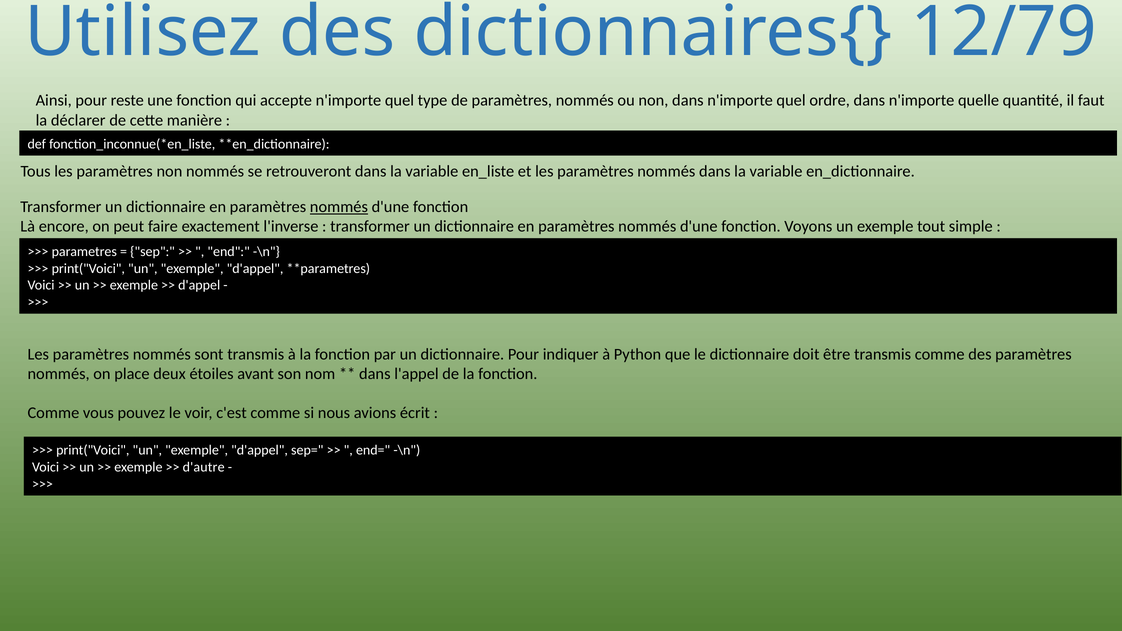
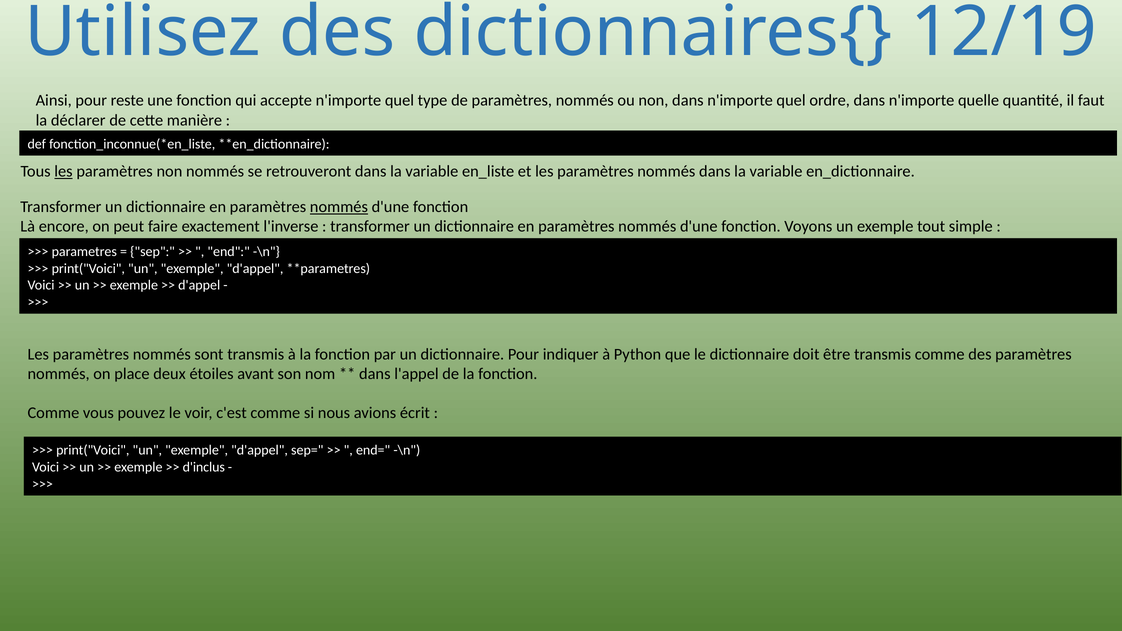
12/79: 12/79 -> 12/19
les at (63, 171) underline: none -> present
d'autre: d'autre -> d'inclus
